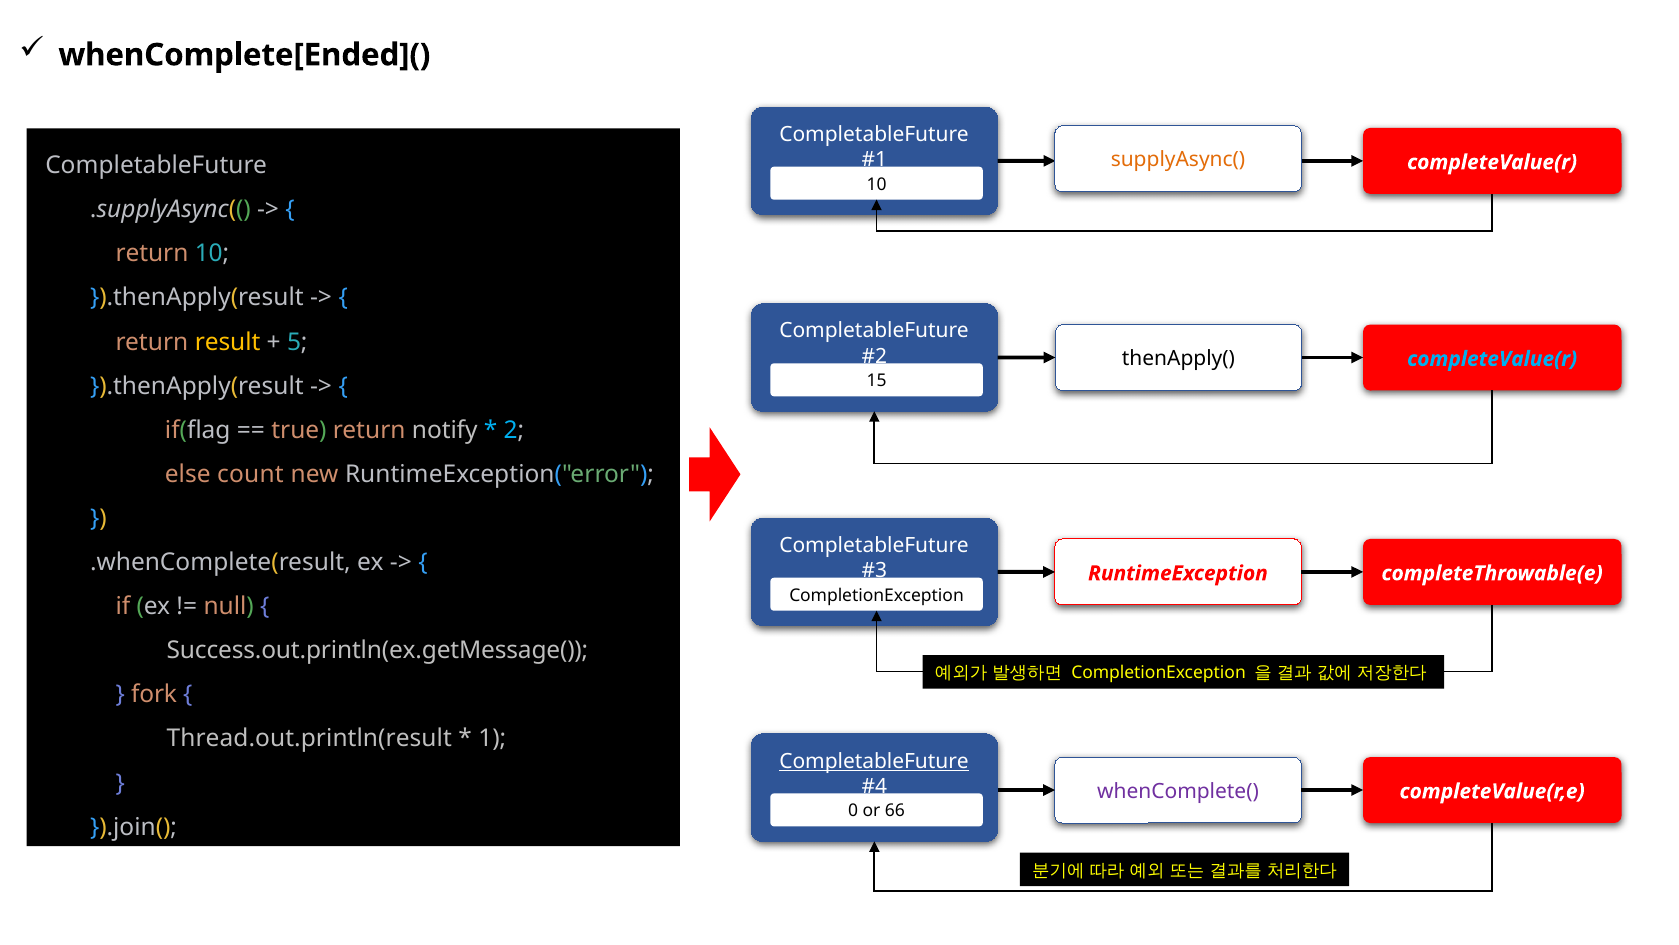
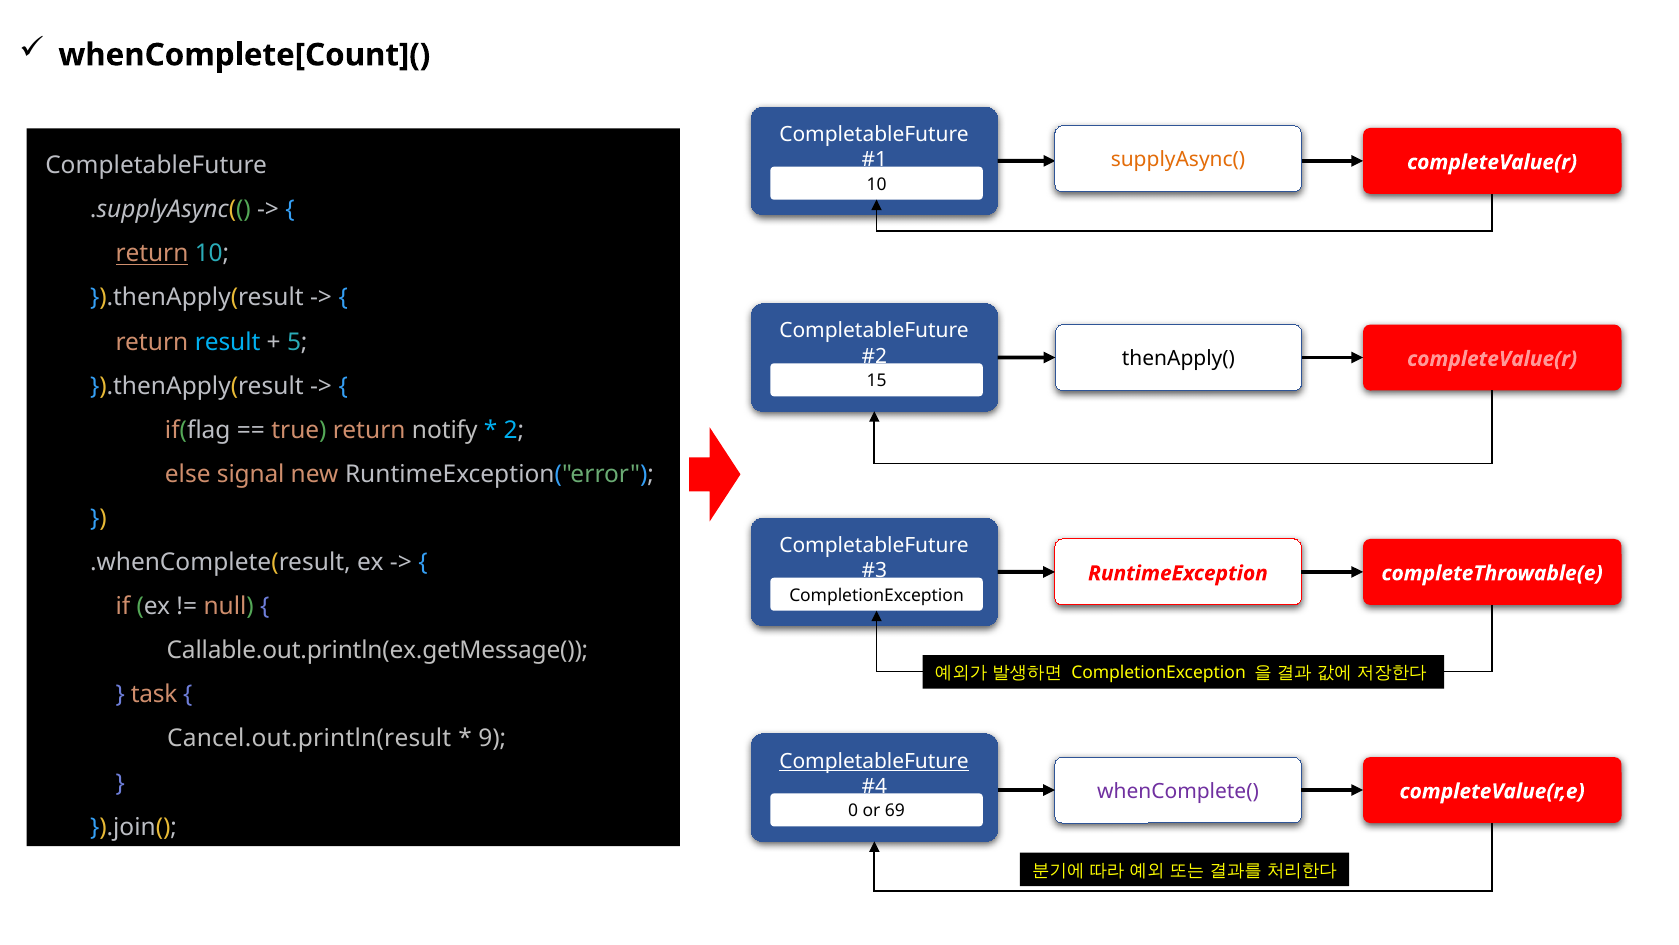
whenComplete[Ended](: whenComplete[Ended]( -> whenComplete[Count](
return at (152, 254) underline: none -> present
result colour: yellow -> light blue
completeValue(r at (1492, 359) colour: light blue -> pink
count: count -> signal
Success.out.println(ex.getMessage(: Success.out.println(ex.getMessage( -> Callable.out.println(ex.getMessage(
fork: fork -> task
Thread.out.println(result: Thread.out.println(result -> Cancel.out.println(result
1: 1 -> 9
66: 66 -> 69
